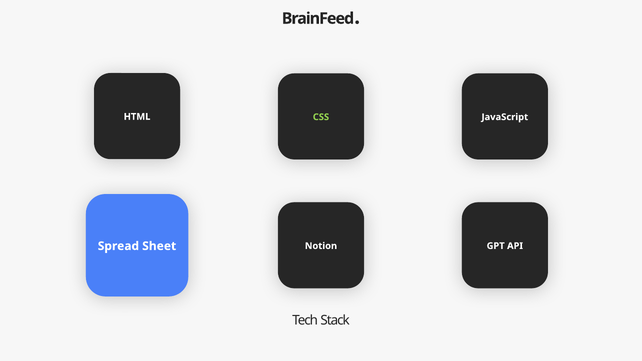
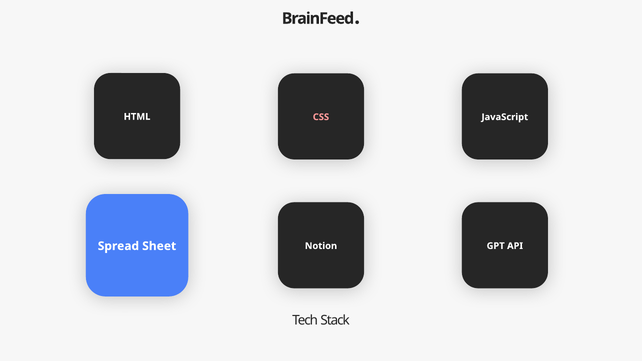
CSS colour: light green -> pink
